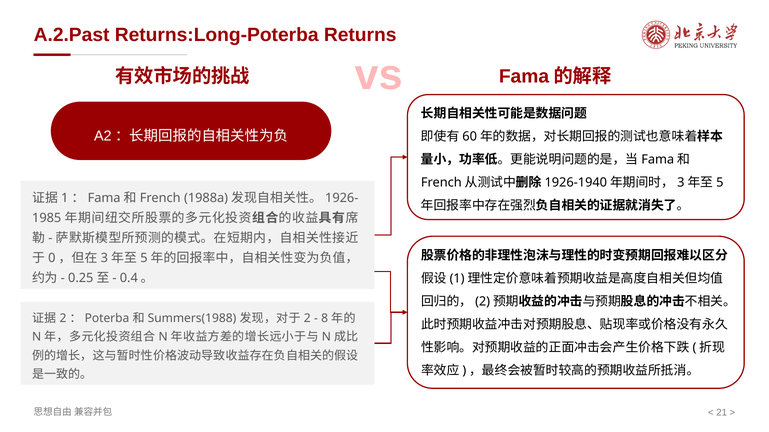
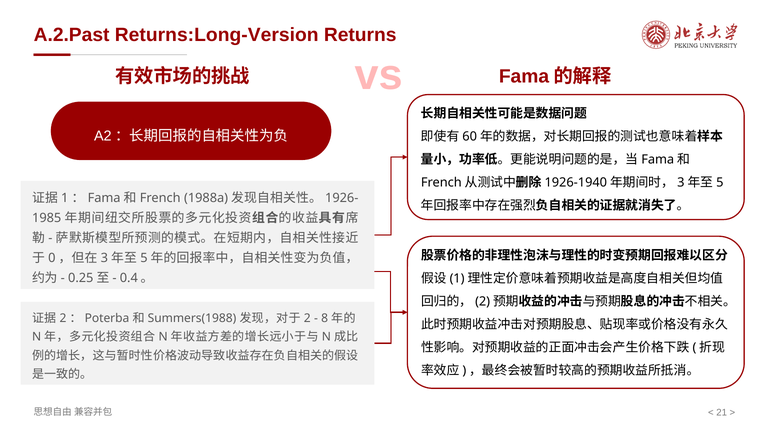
Returns:Long-Poterba: Returns:Long-Poterba -> Returns:Long-Version
